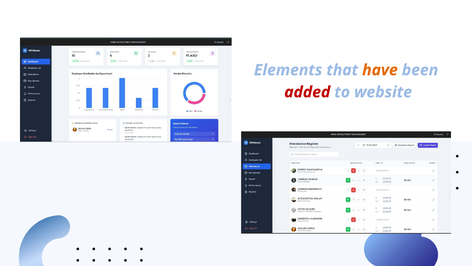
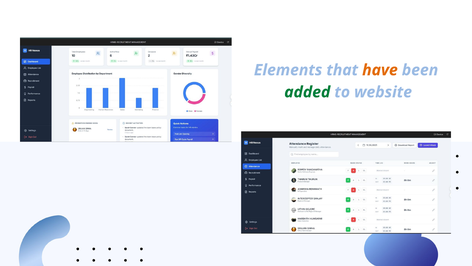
added colour: red -> green
